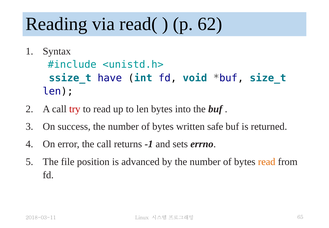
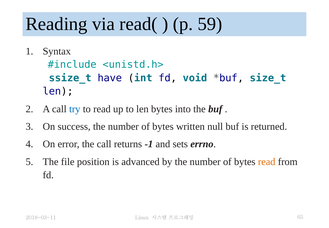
62: 62 -> 59
try colour: red -> blue
safe: safe -> null
